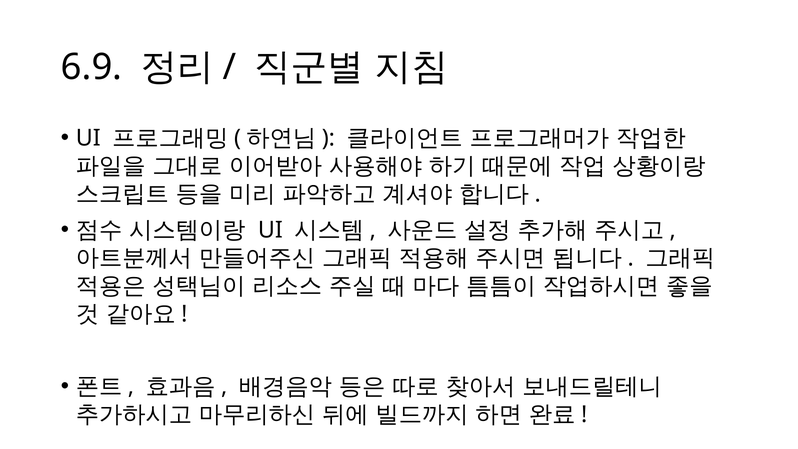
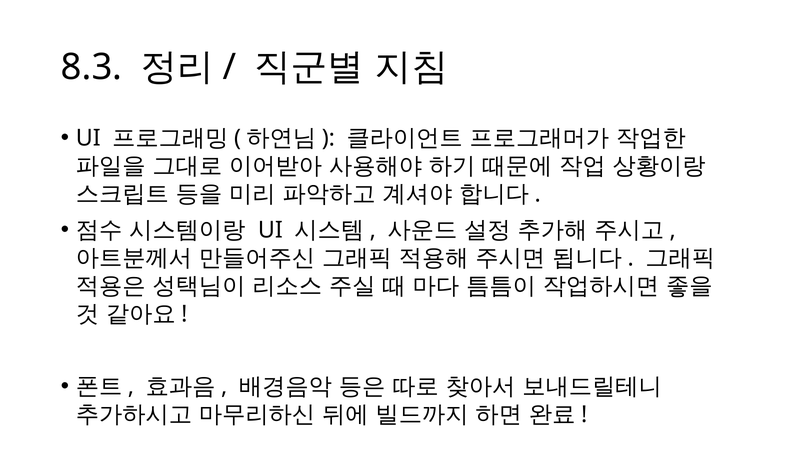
6.9: 6.9 -> 8.3
